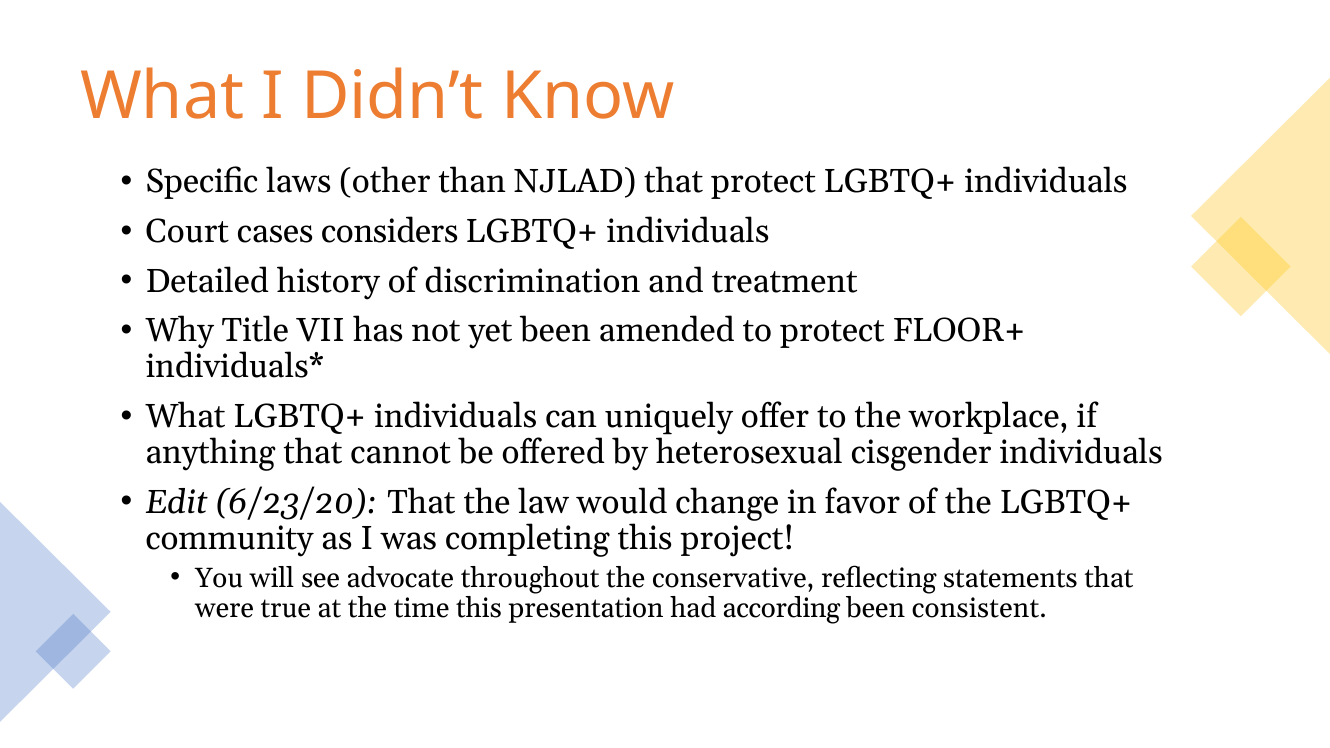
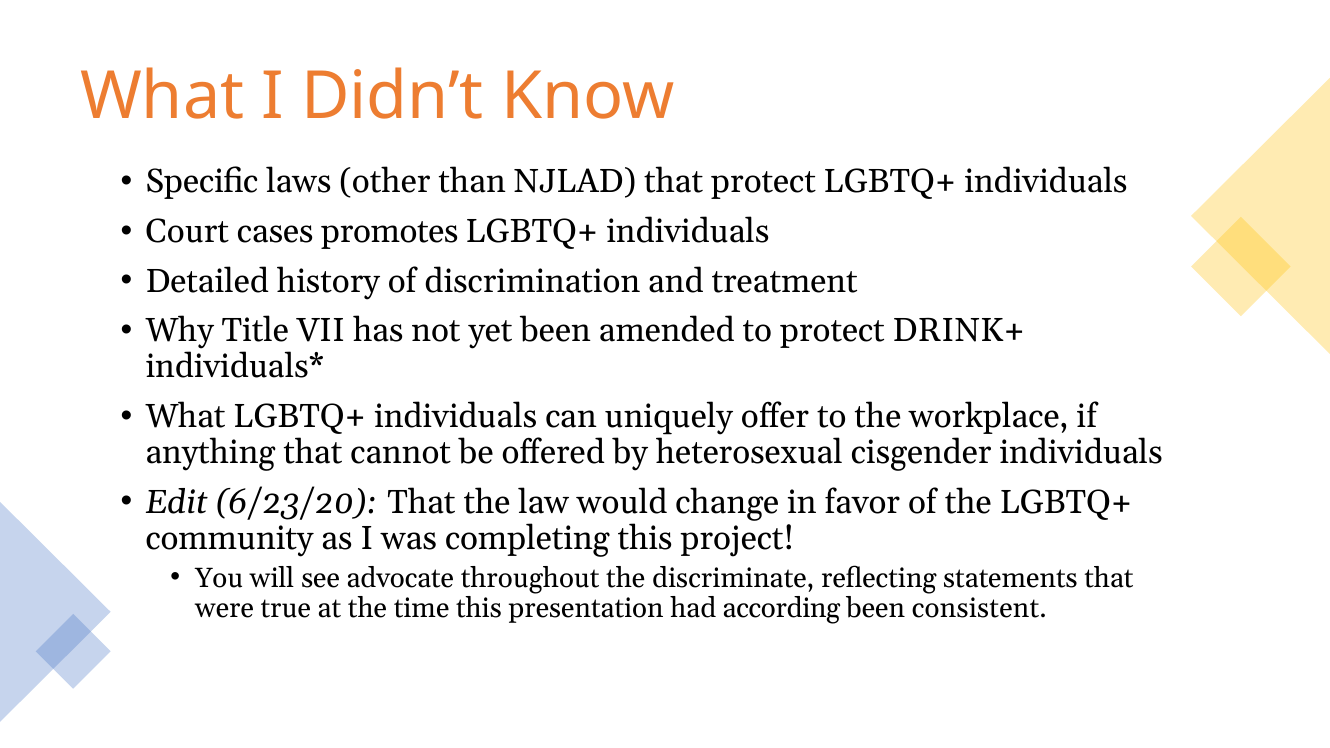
considers: considers -> promotes
FLOOR+: FLOOR+ -> DRINK+
conservative: conservative -> discriminate
